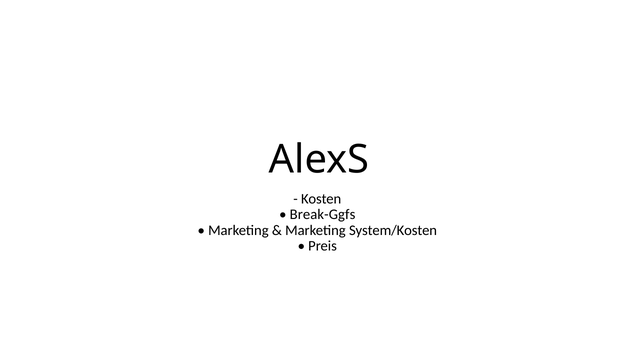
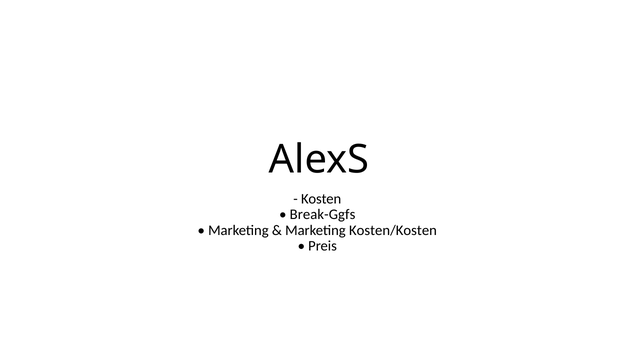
System/Kosten: System/Kosten -> Kosten/Kosten
